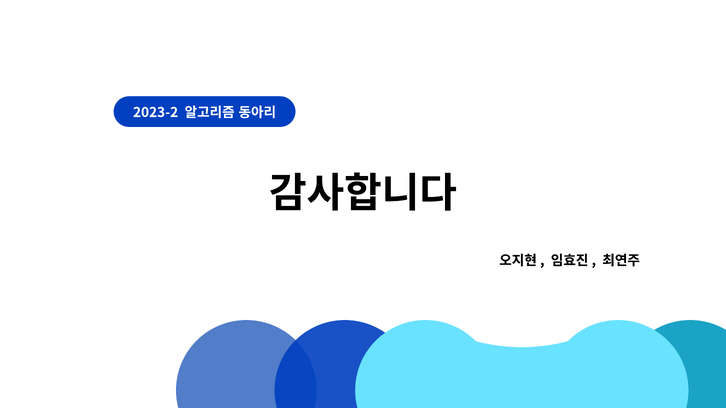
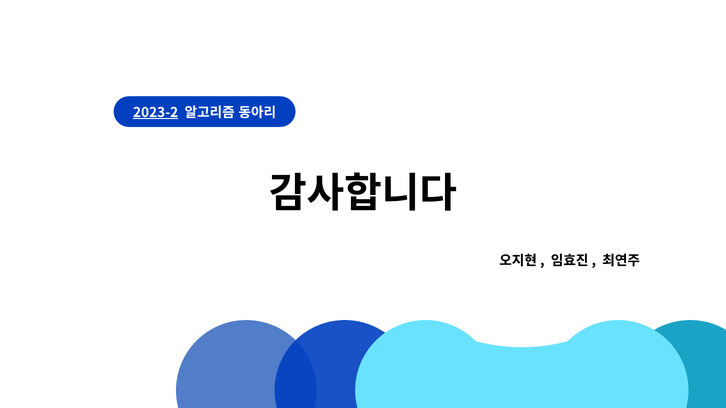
2023-2 underline: none -> present
